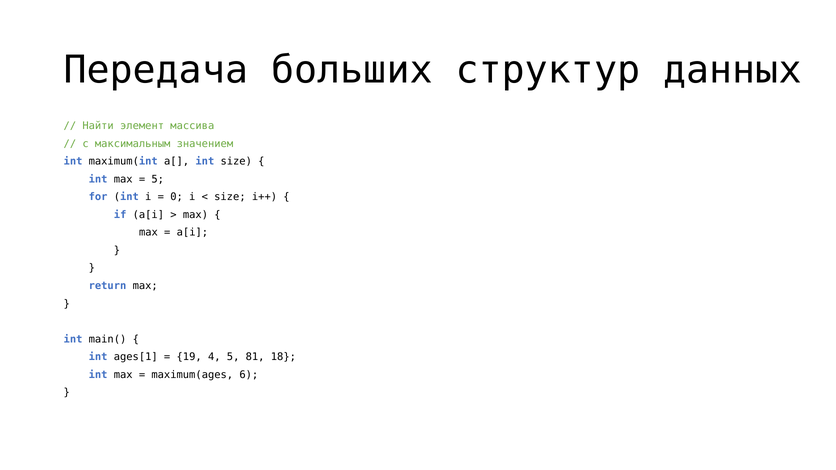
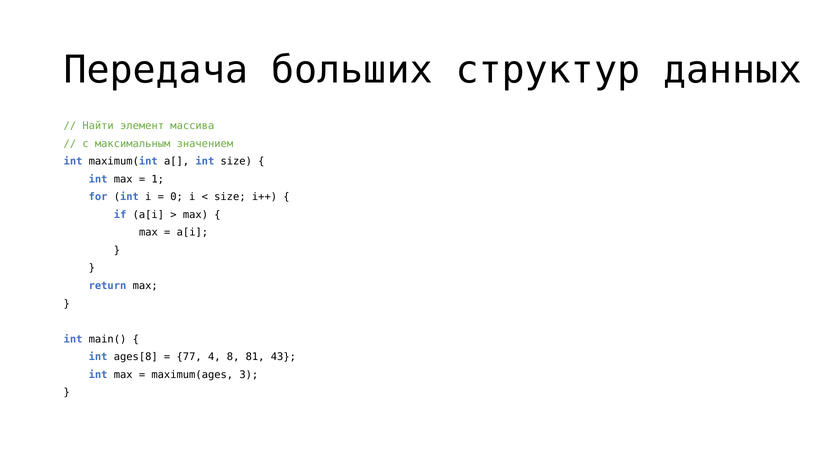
5 at (158, 179): 5 -> 1
ages[1: ages[1 -> ages[8
19: 19 -> 77
4 5: 5 -> 8
18: 18 -> 43
6: 6 -> 3
